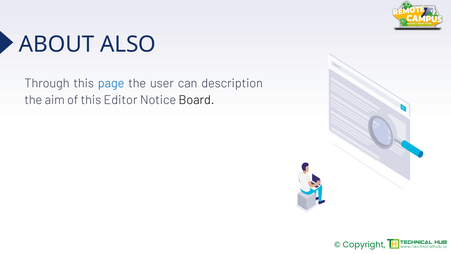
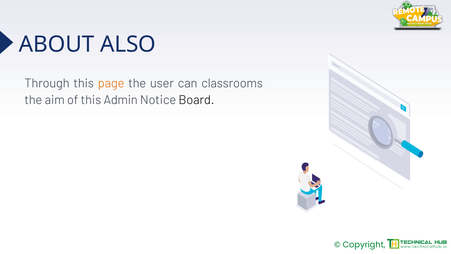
page colour: blue -> orange
description: description -> classrooms
Editor: Editor -> Admin
